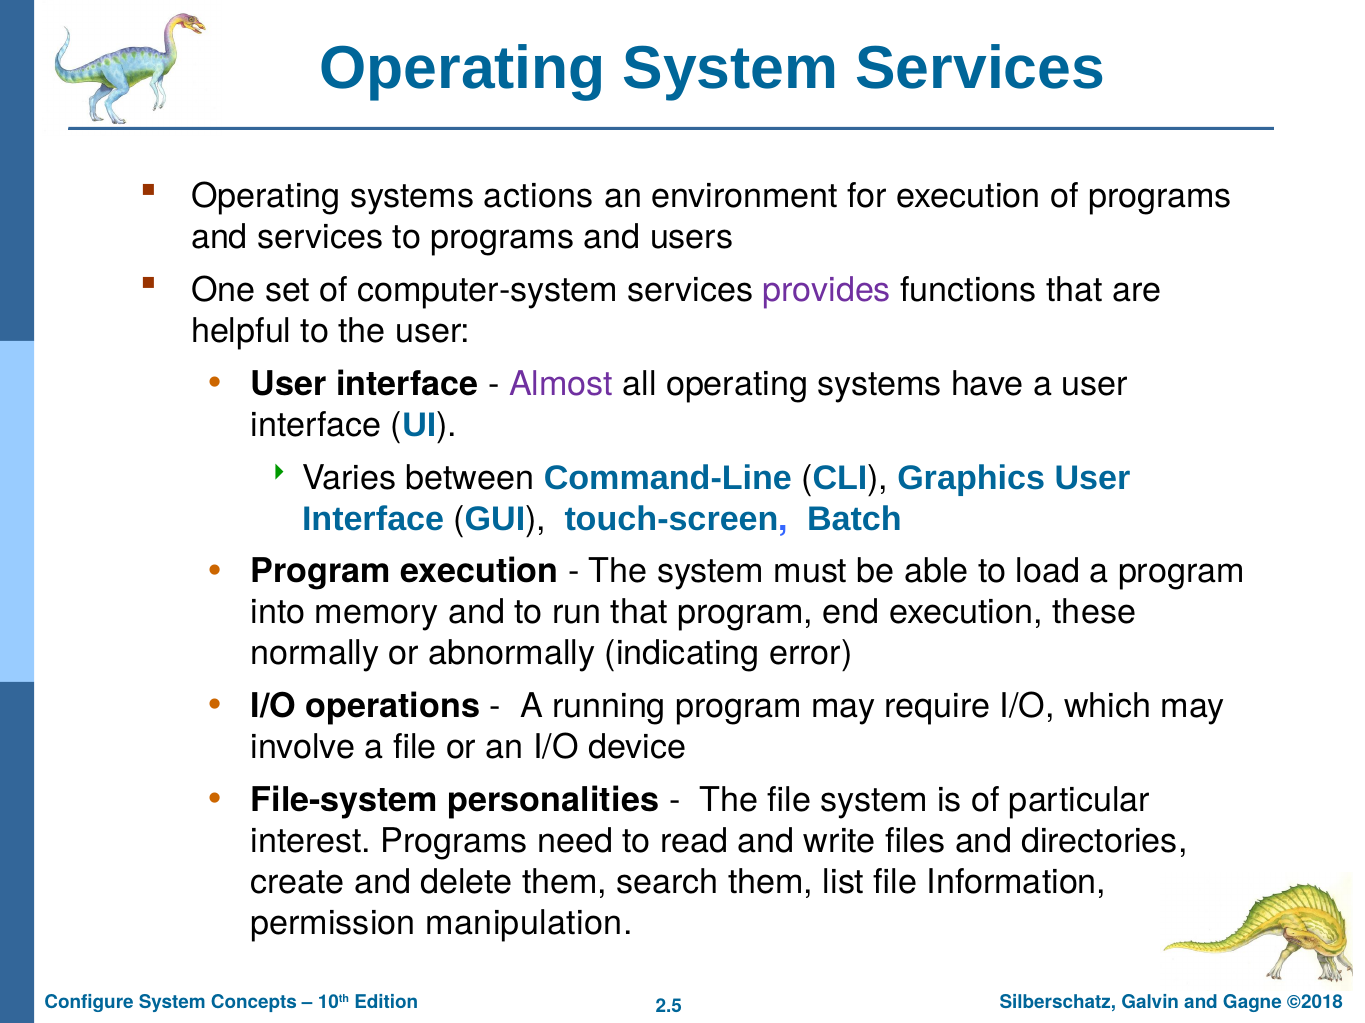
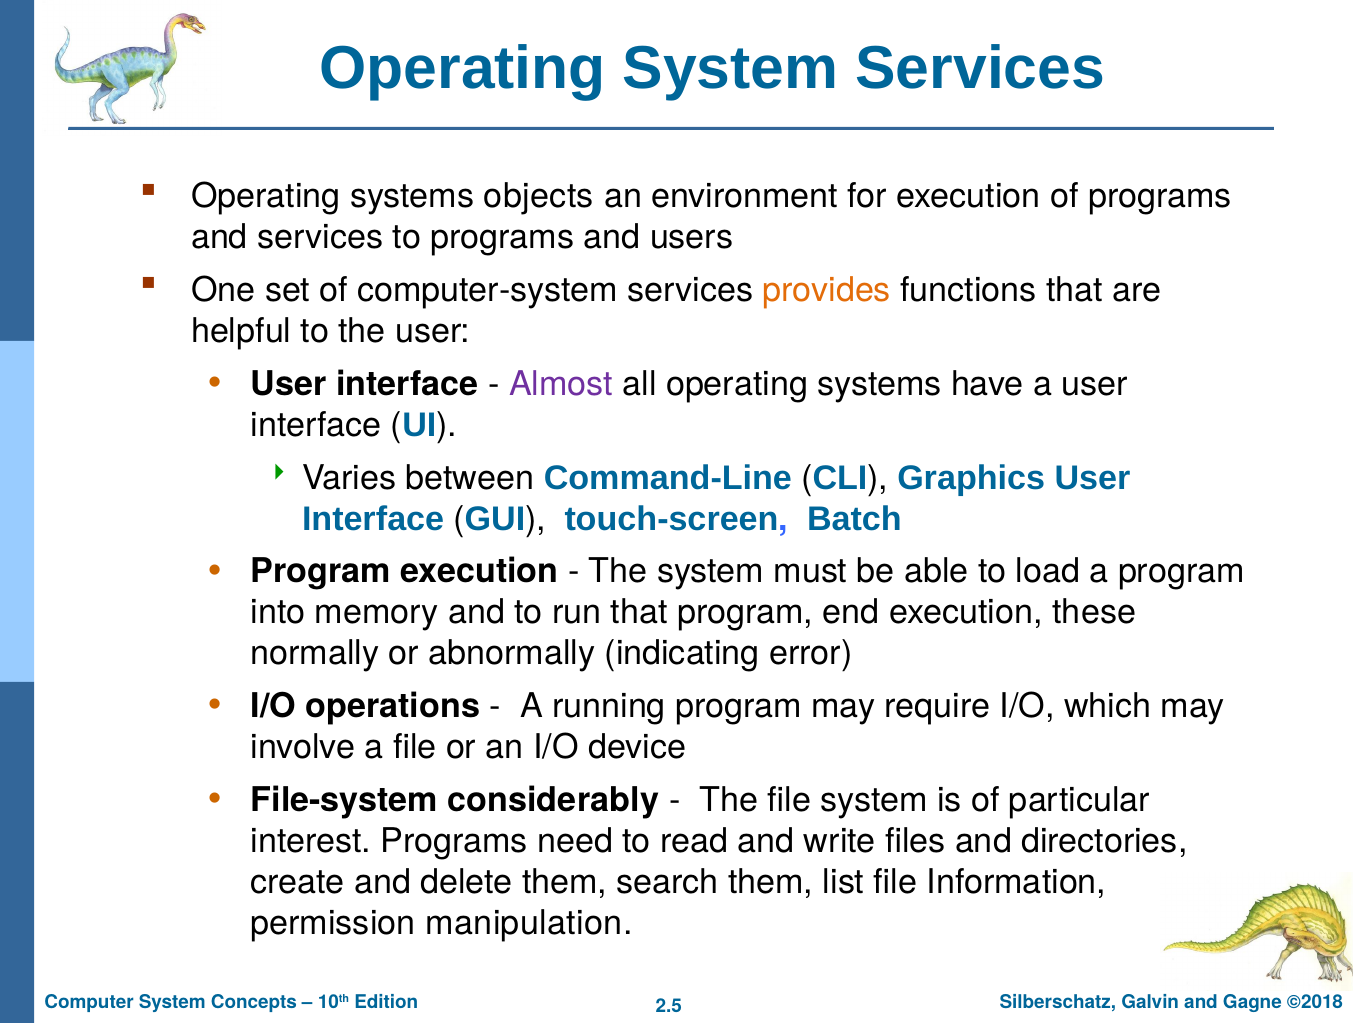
actions: actions -> objects
provides colour: purple -> orange
personalities: personalities -> considerably
Configure: Configure -> Computer
